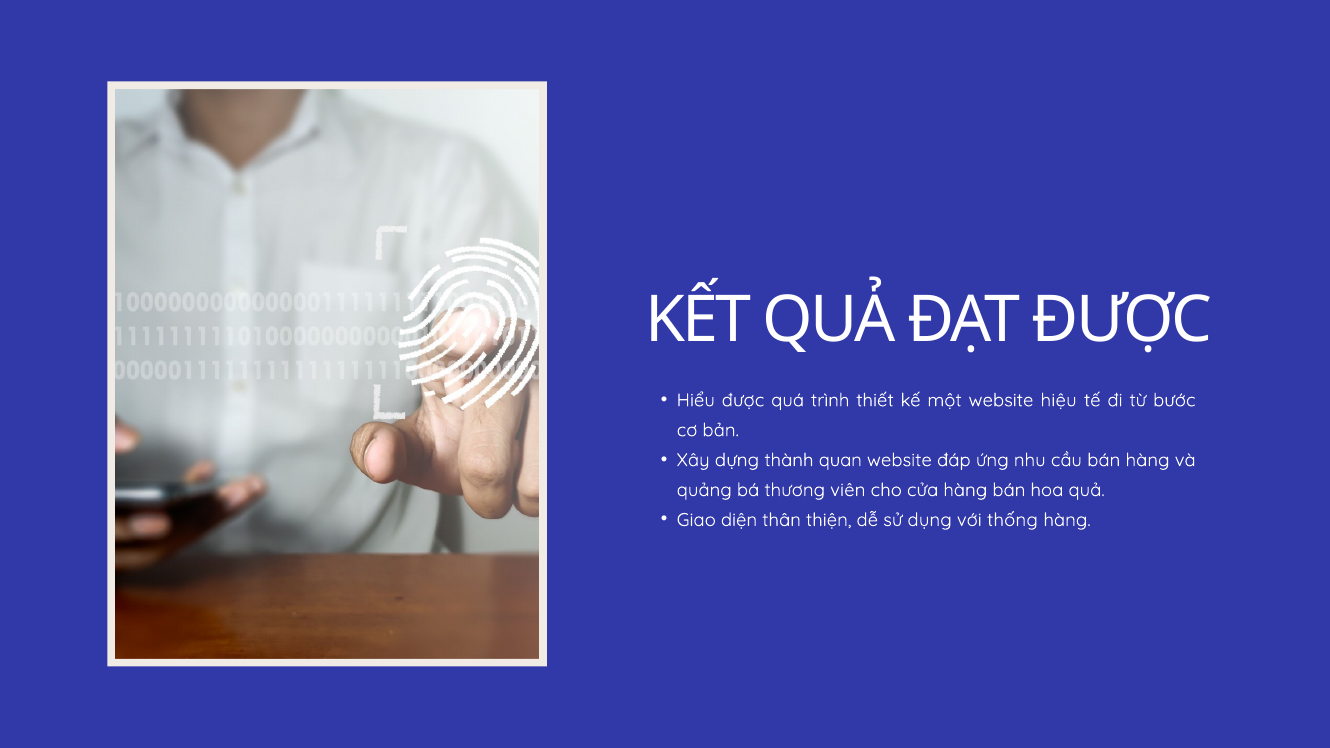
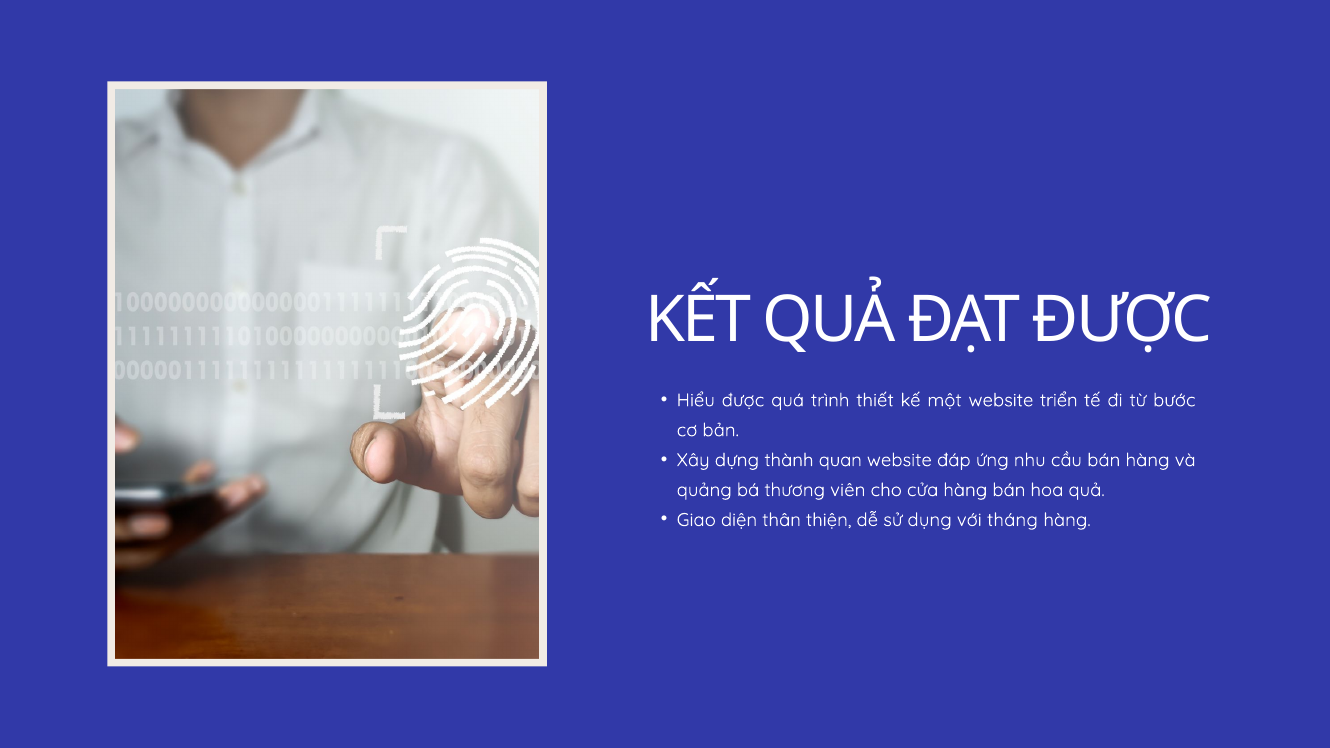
hiệu: hiệu -> triển
thống: thống -> tháng
